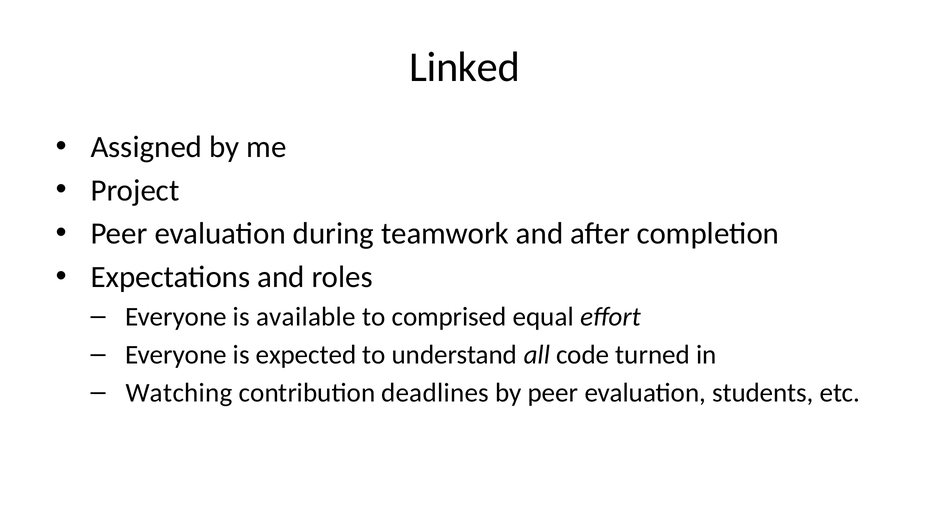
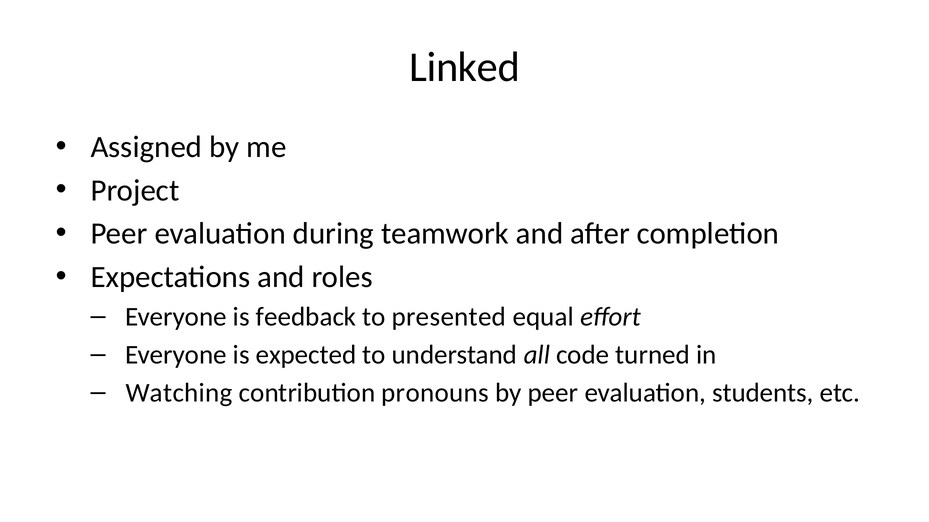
available: available -> feedback
comprised: comprised -> presented
deadlines: deadlines -> pronouns
